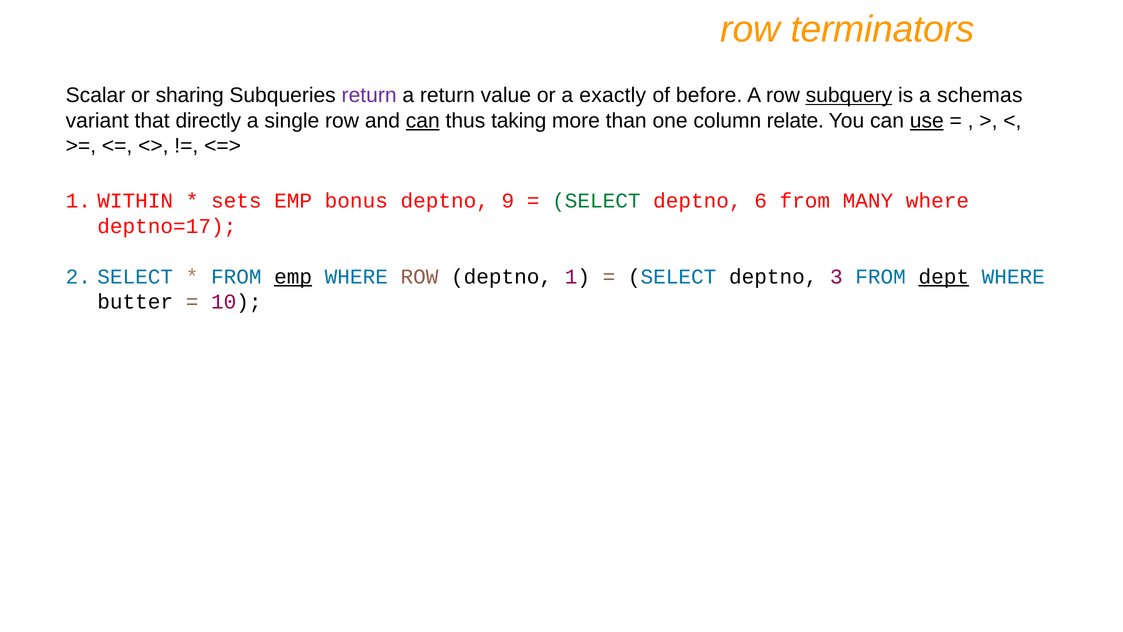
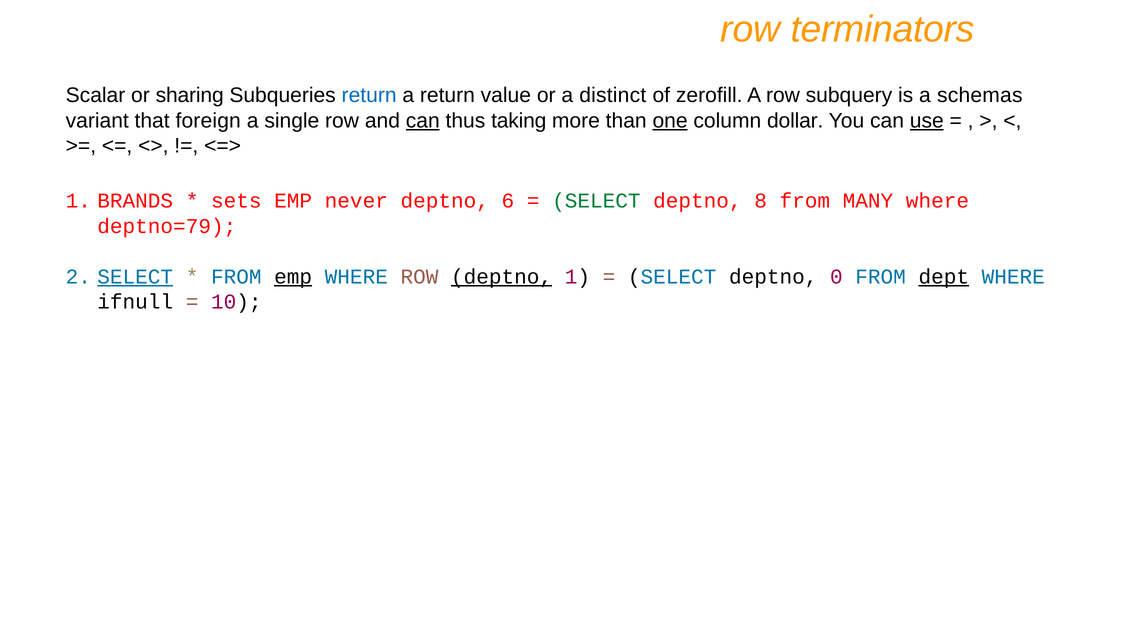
return at (369, 95) colour: purple -> blue
exactly: exactly -> distinct
before: before -> zerofill
subquery underline: present -> none
directly: directly -> foreign
one underline: none -> present
relate: relate -> dollar
WITHIN: WITHIN -> BRANDS
bonus: bonus -> never
9: 9 -> 6
6: 6 -> 8
deptno=17: deptno=17 -> deptno=79
SELECT at (135, 276) underline: none -> present
deptno at (502, 276) underline: none -> present
3: 3 -> 0
butter: butter -> ifnull
